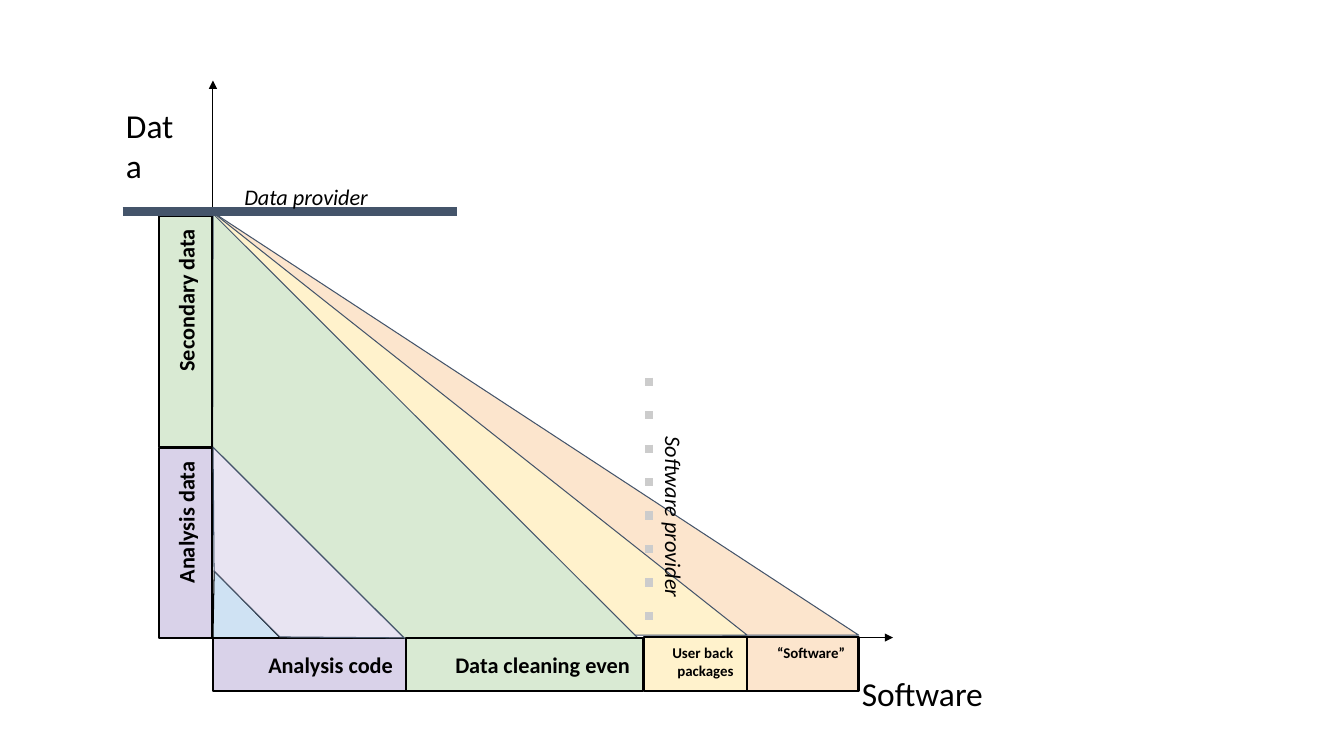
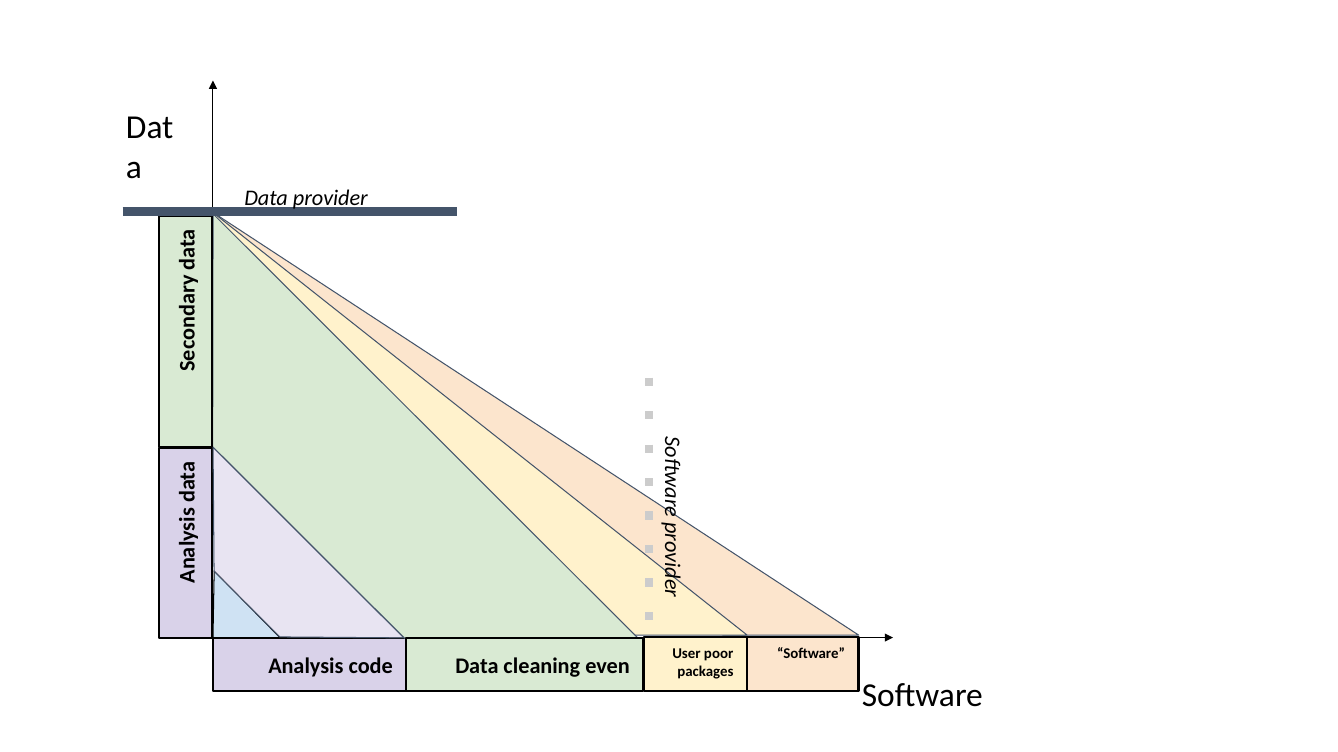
back: back -> poor
